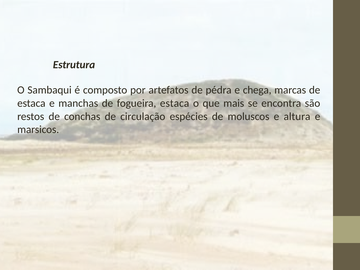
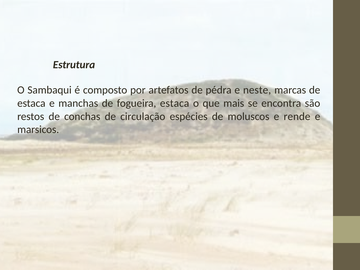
chega: chega -> neste
altura: altura -> rende
